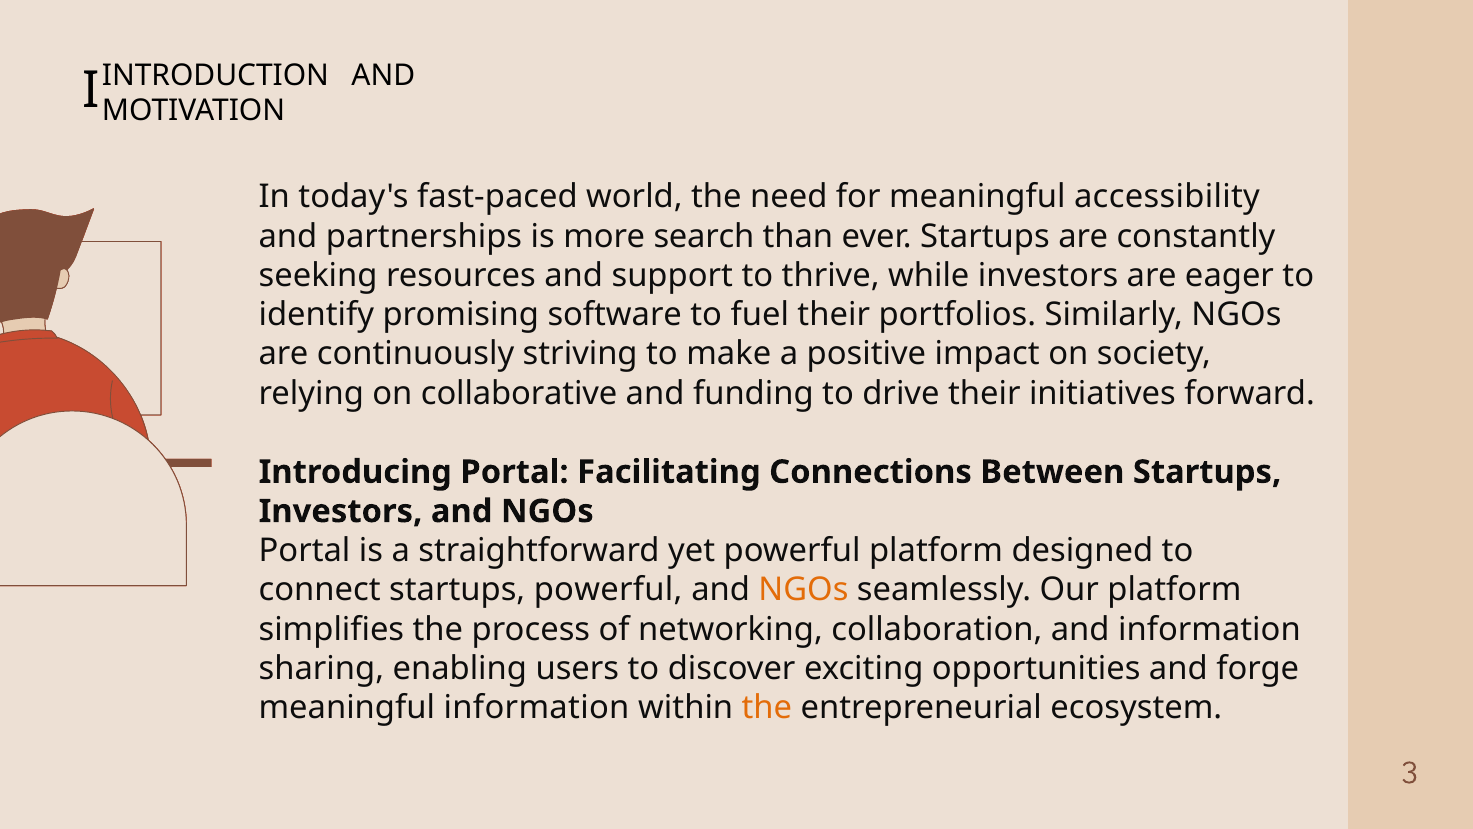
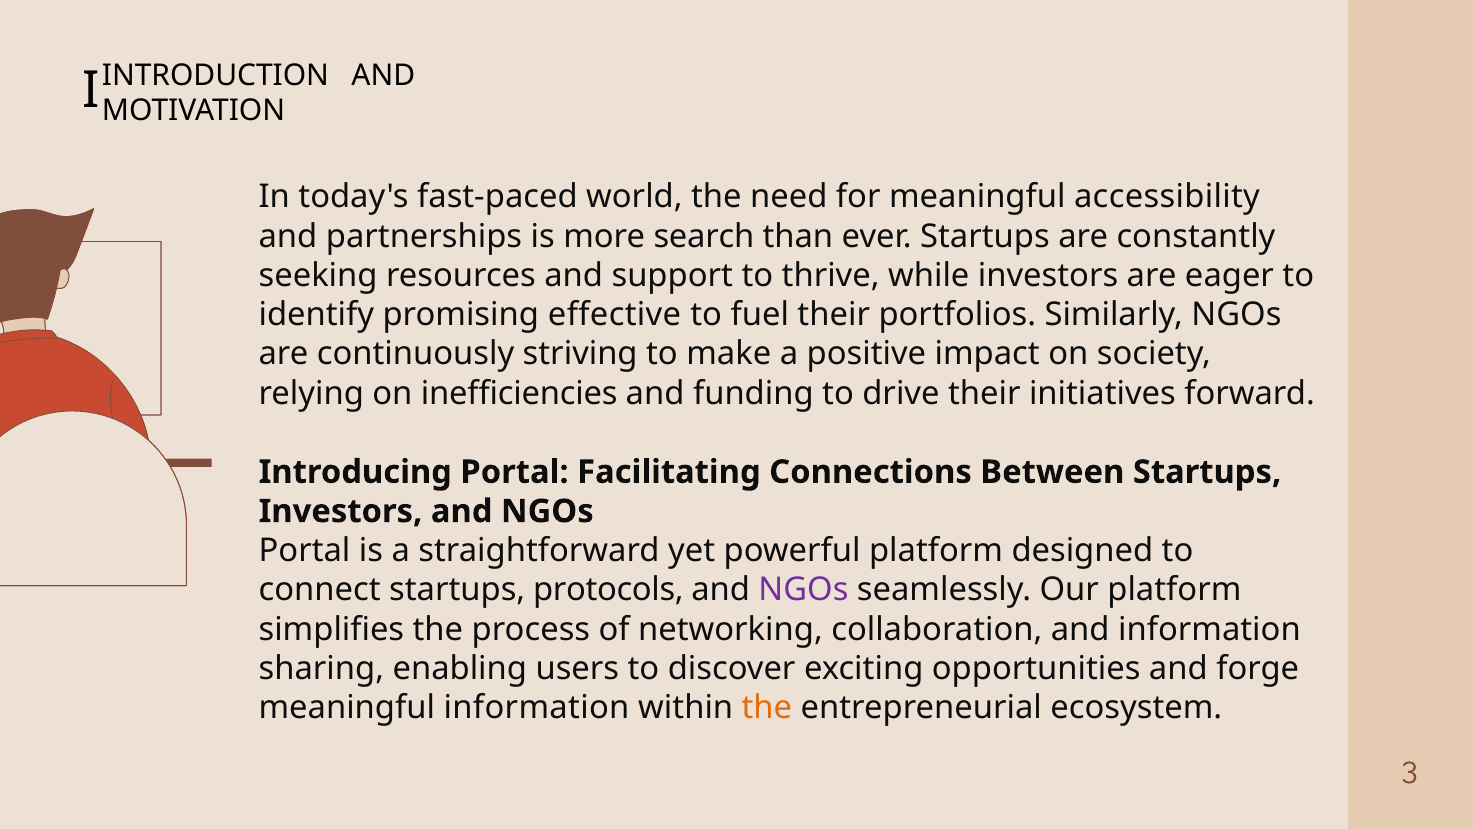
software: software -> effective
collaborative: collaborative -> inefficiencies
startups powerful: powerful -> protocols
NGOs at (803, 590) colour: orange -> purple
